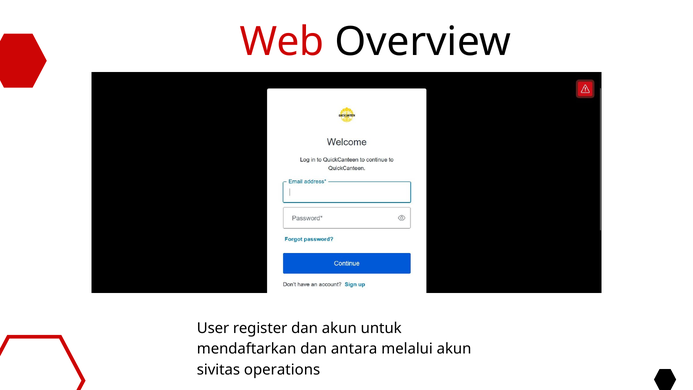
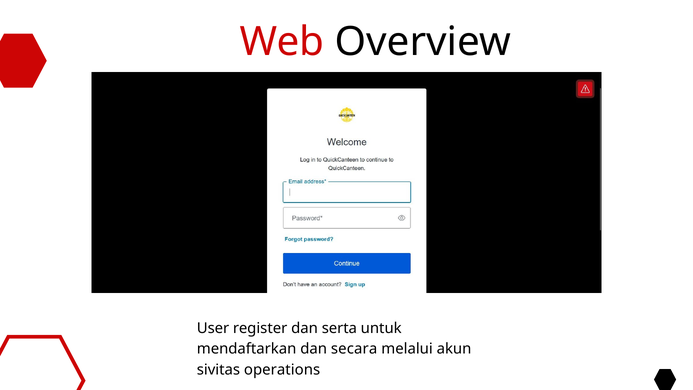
dan akun: akun -> serta
antara: antara -> secara
